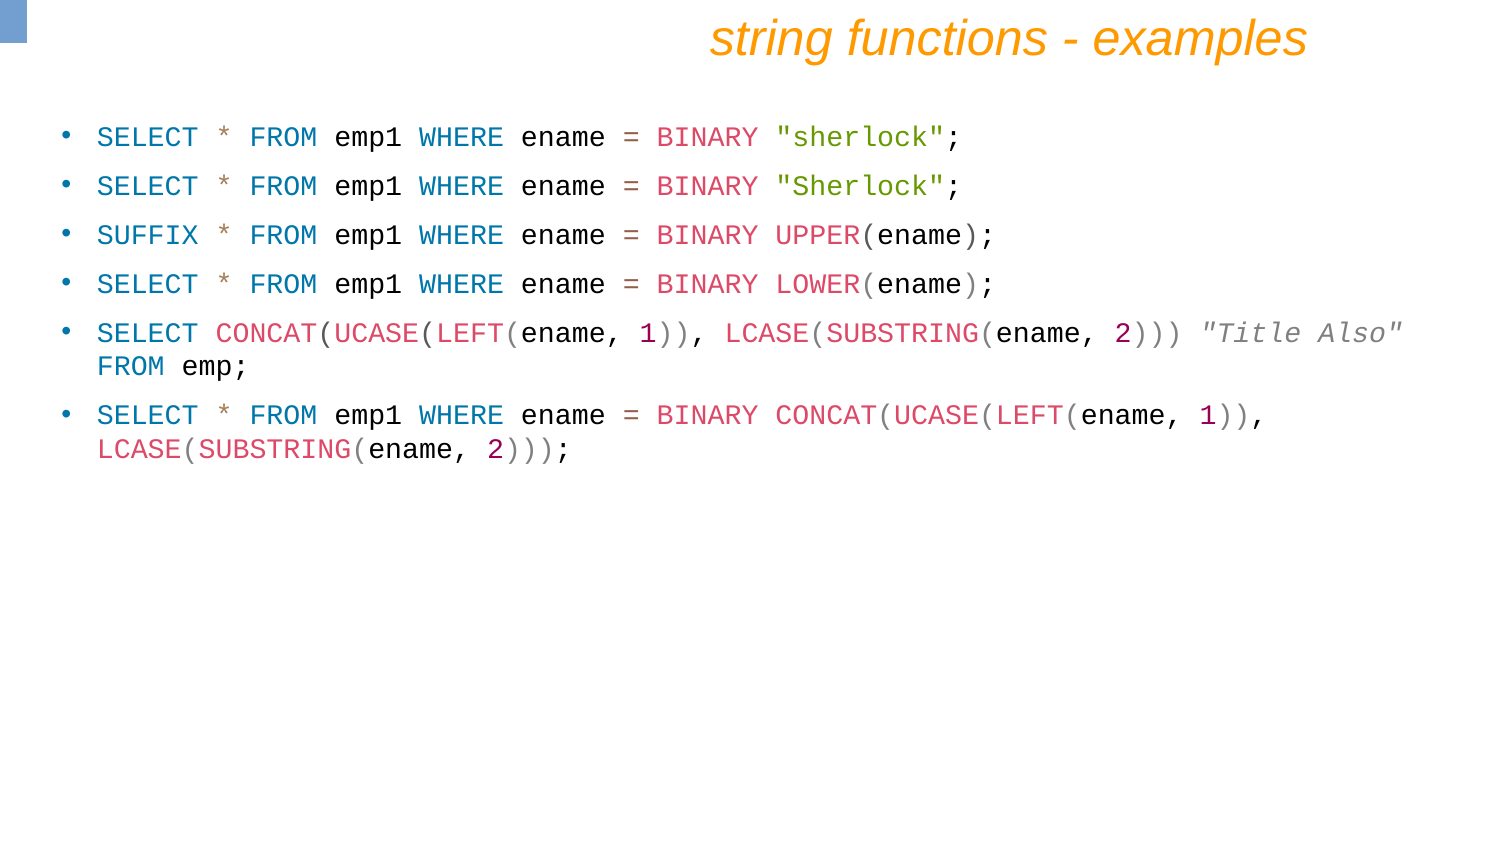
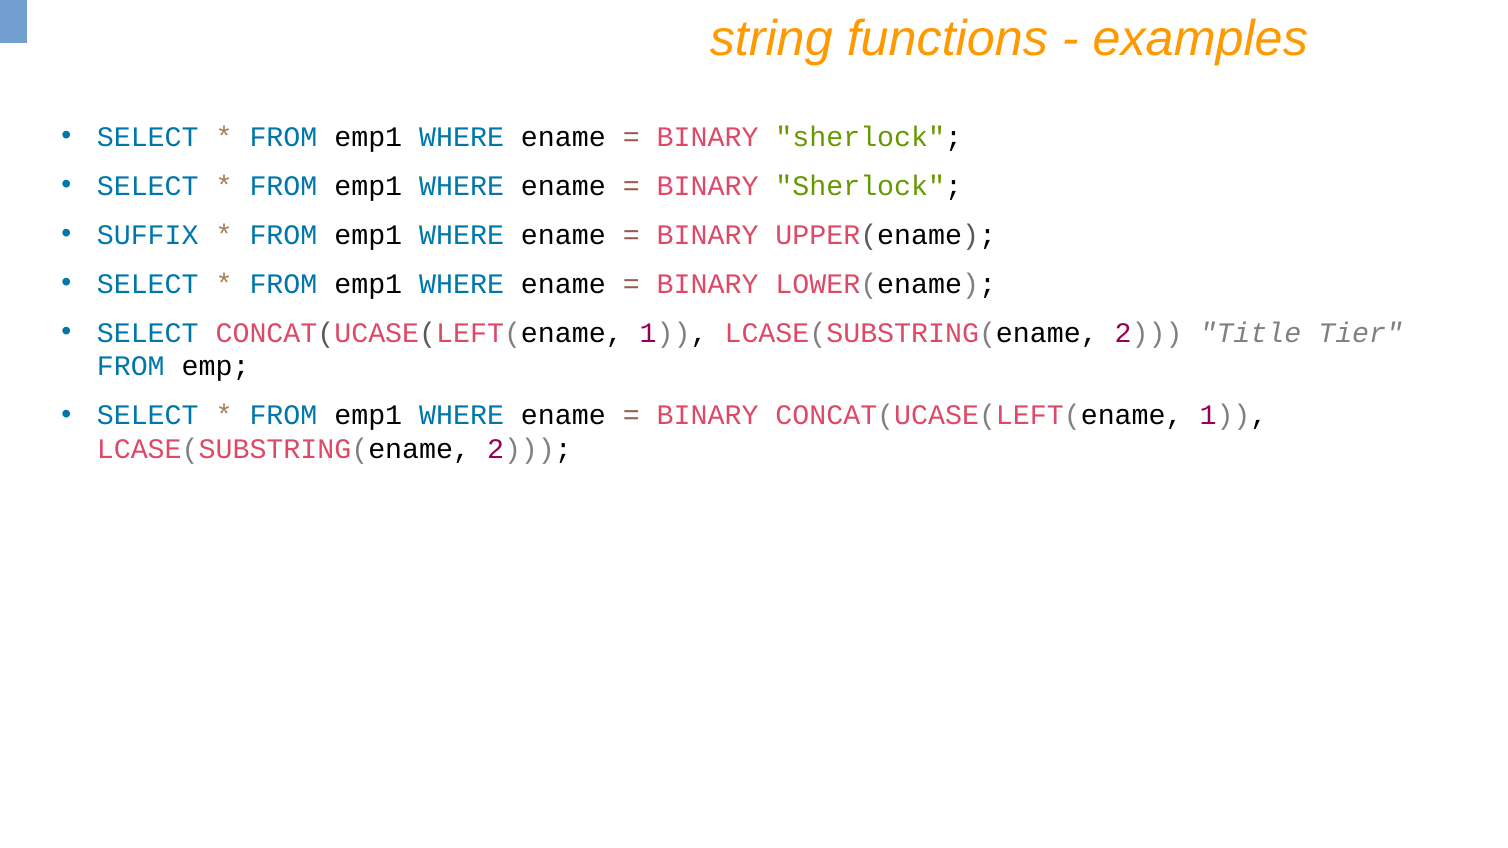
Also: Also -> Tier
